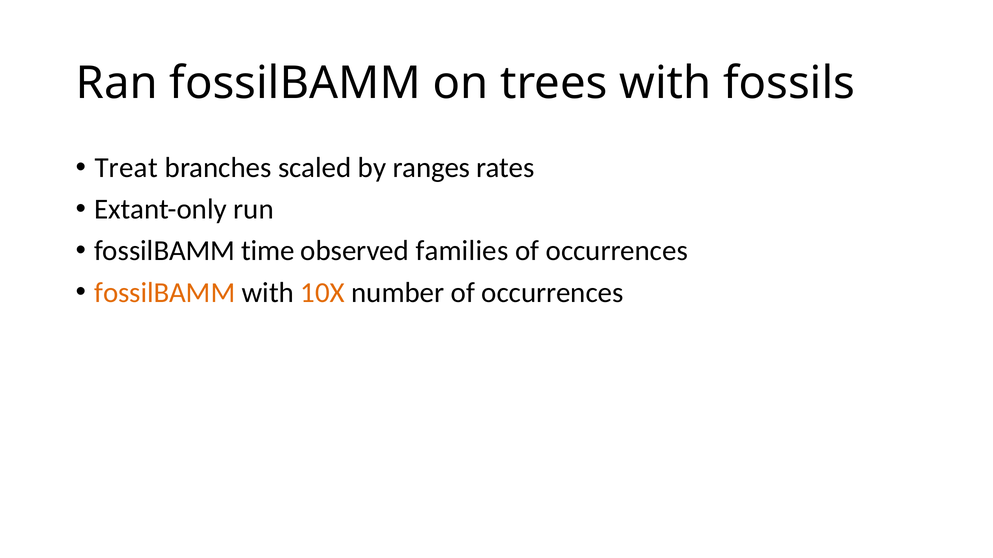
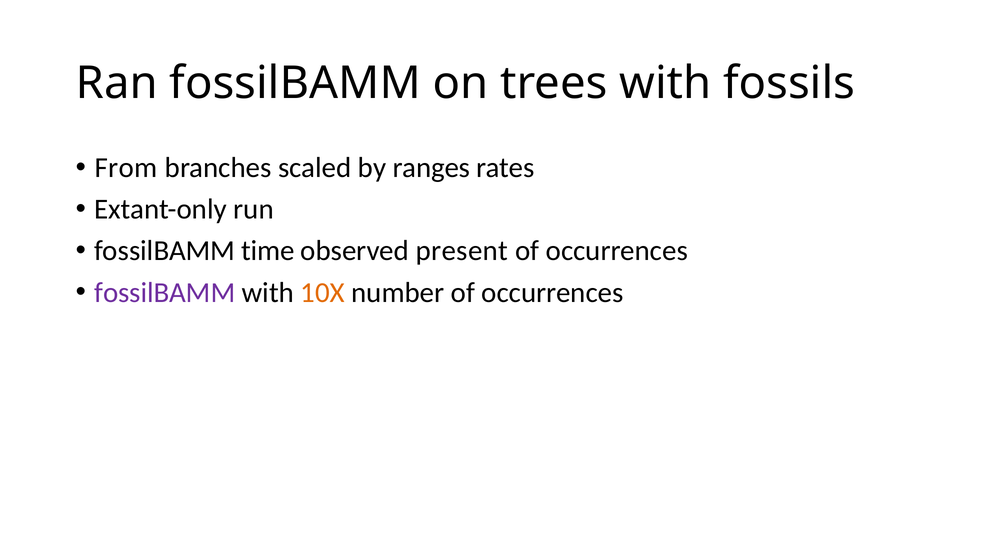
Treat: Treat -> From
families: families -> present
fossilBAMM at (165, 293) colour: orange -> purple
